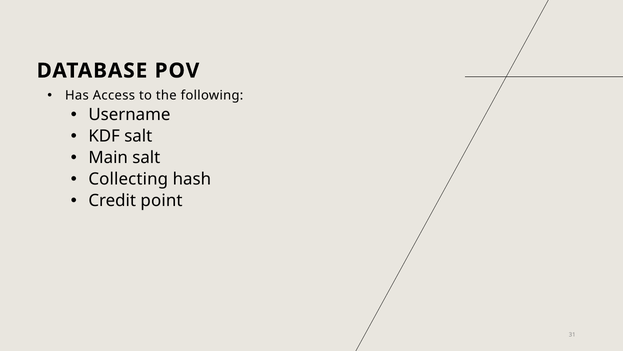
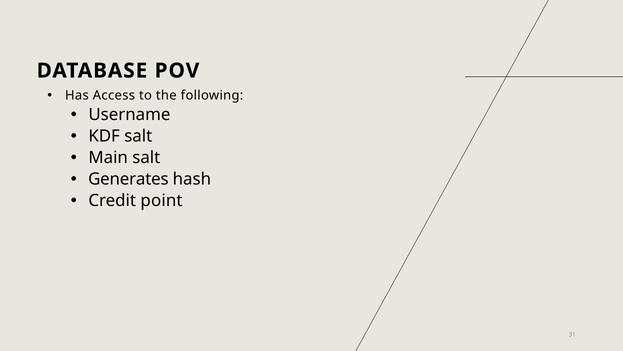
Collecting: Collecting -> Generates
